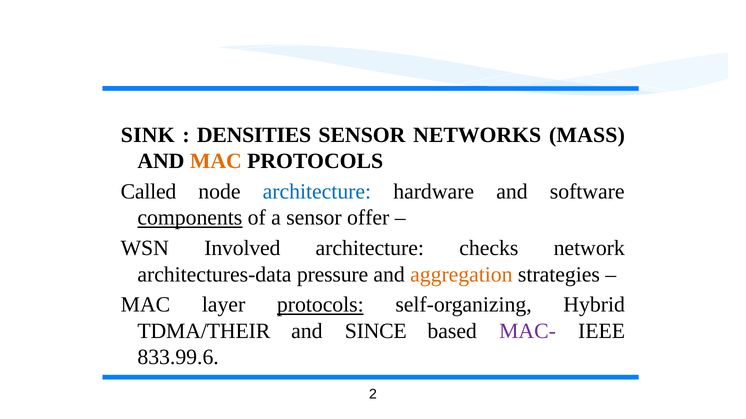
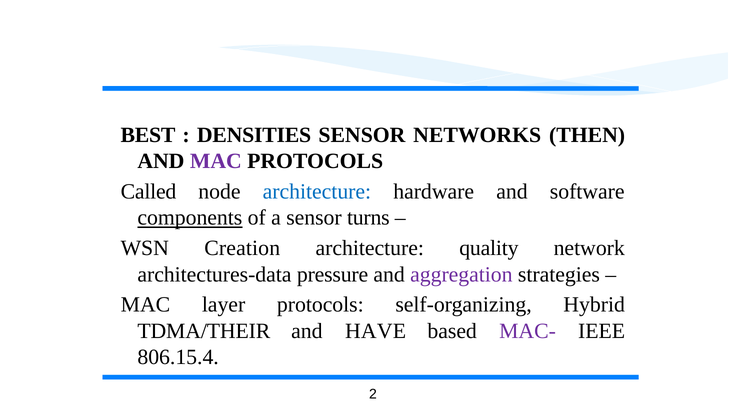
SINK: SINK -> BEST
MASS: MASS -> THEN
MAC at (216, 162) colour: orange -> purple
offer: offer -> turns
Involved: Involved -> Creation
checks: checks -> quality
aggregation colour: orange -> purple
protocols at (320, 305) underline: present -> none
SINCE: SINCE -> HAVE
833.99.6: 833.99.6 -> 806.15.4
